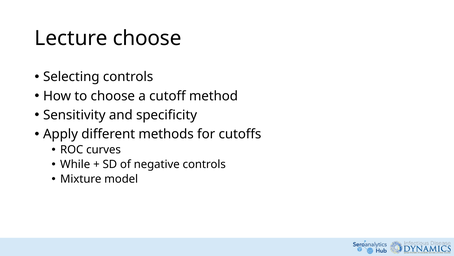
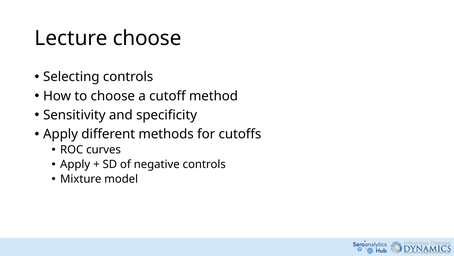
While at (75, 164): While -> Apply
